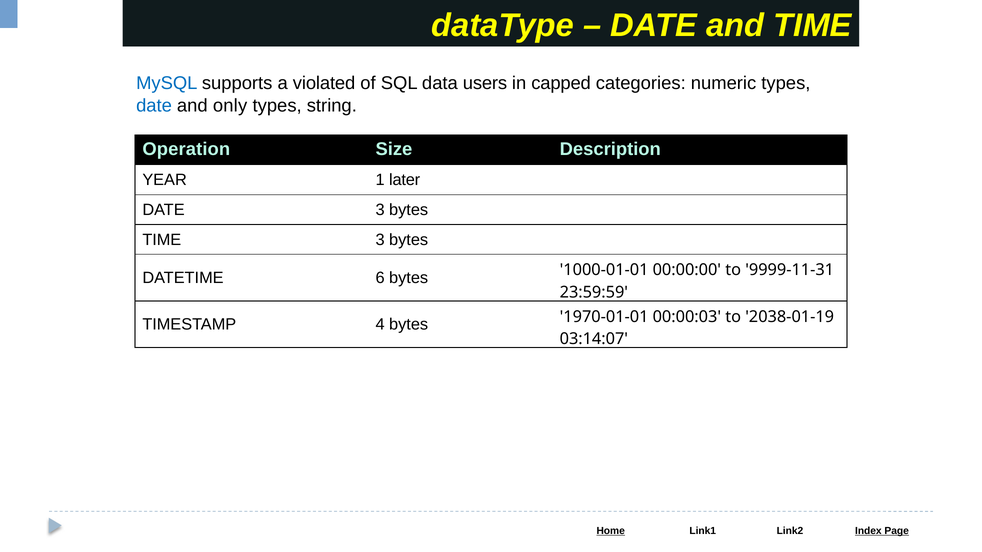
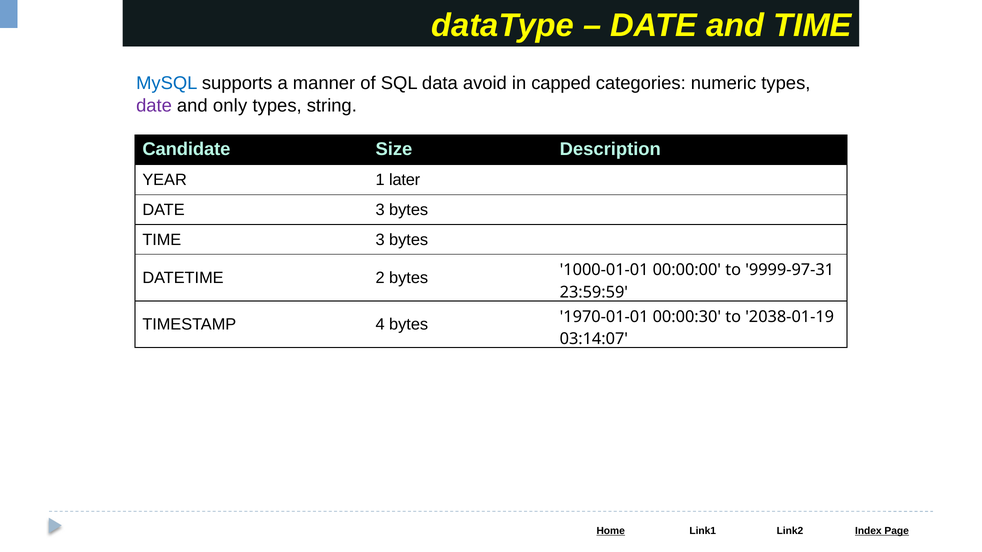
violated: violated -> manner
users: users -> avoid
date at (154, 106) colour: blue -> purple
Operation: Operation -> Candidate
6: 6 -> 2
9999-11-31: 9999-11-31 -> 9999-97-31
00:00:03: 00:00:03 -> 00:00:30
